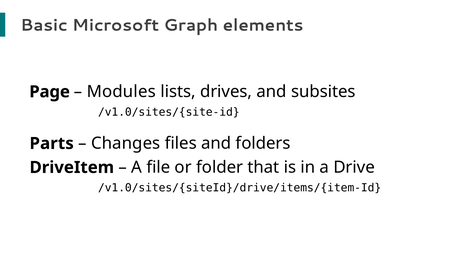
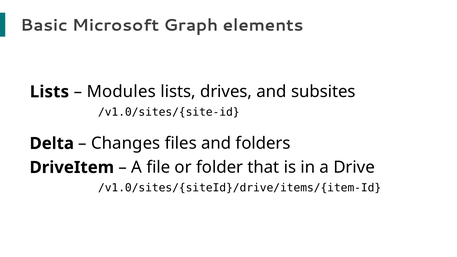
Page at (50, 92): Page -> Lists
Parts: Parts -> Delta
